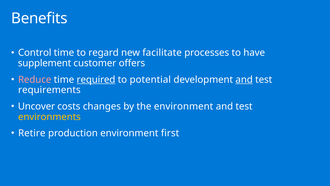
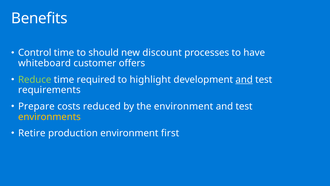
regard: regard -> should
facilitate: facilitate -> discount
supplement: supplement -> whiteboard
Reduce colour: pink -> light green
required underline: present -> none
potential: potential -> highlight
Uncover: Uncover -> Prepare
changes: changes -> reduced
